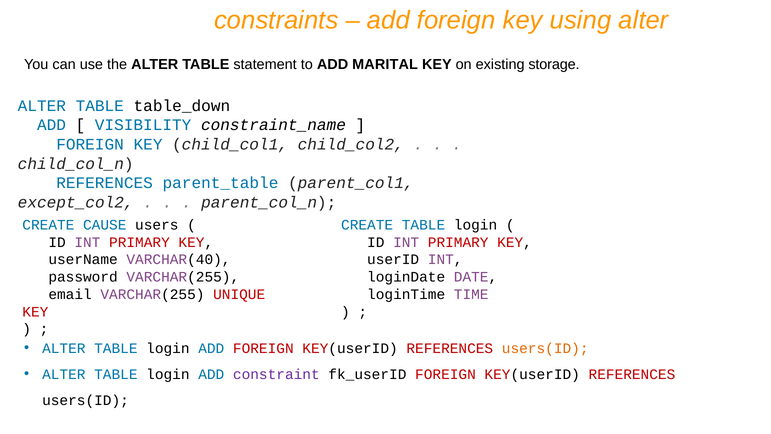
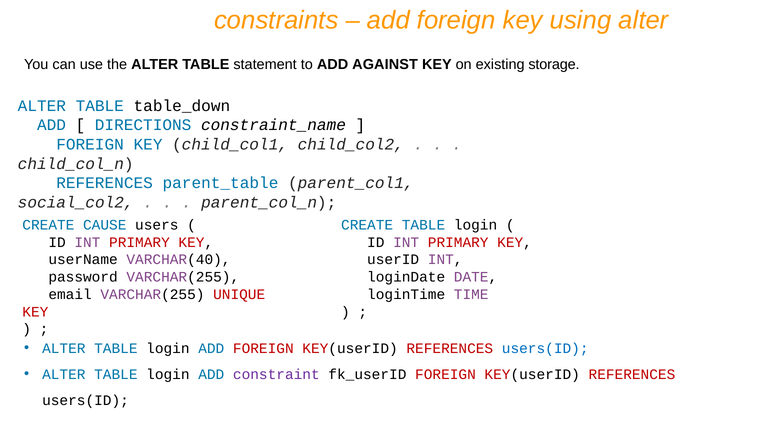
MARITAL: MARITAL -> AGAINST
VISIBILITY: VISIBILITY -> DIRECTIONS
except_col2: except_col2 -> social_col2
users(ID at (545, 348) colour: orange -> blue
